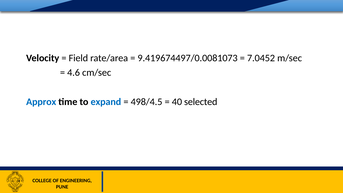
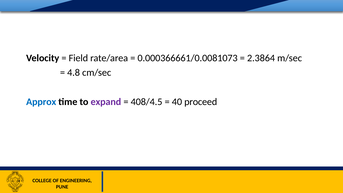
9.419674497/0.0081073: 9.419674497/0.0081073 -> 0.000366661/0.0081073
7.0452: 7.0452 -> 2.3864
4.6: 4.6 -> 4.8
expand colour: blue -> purple
498/4.5: 498/4.5 -> 408/4.5
selected: selected -> proceed
